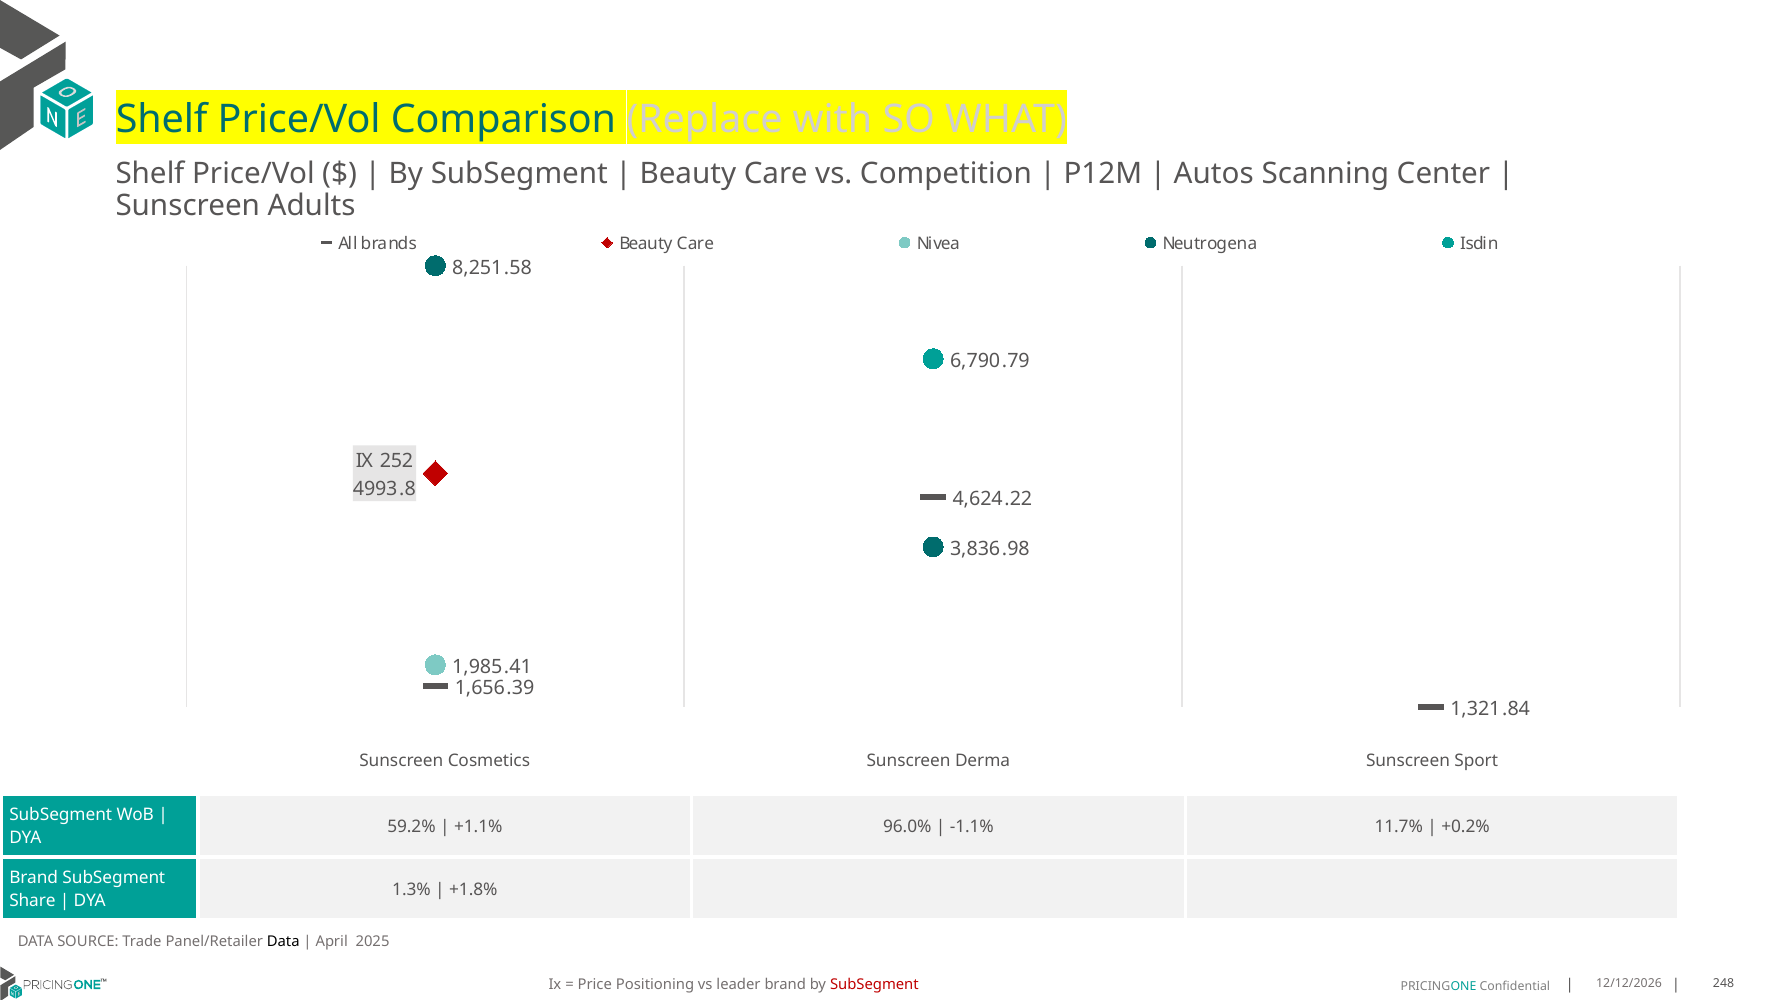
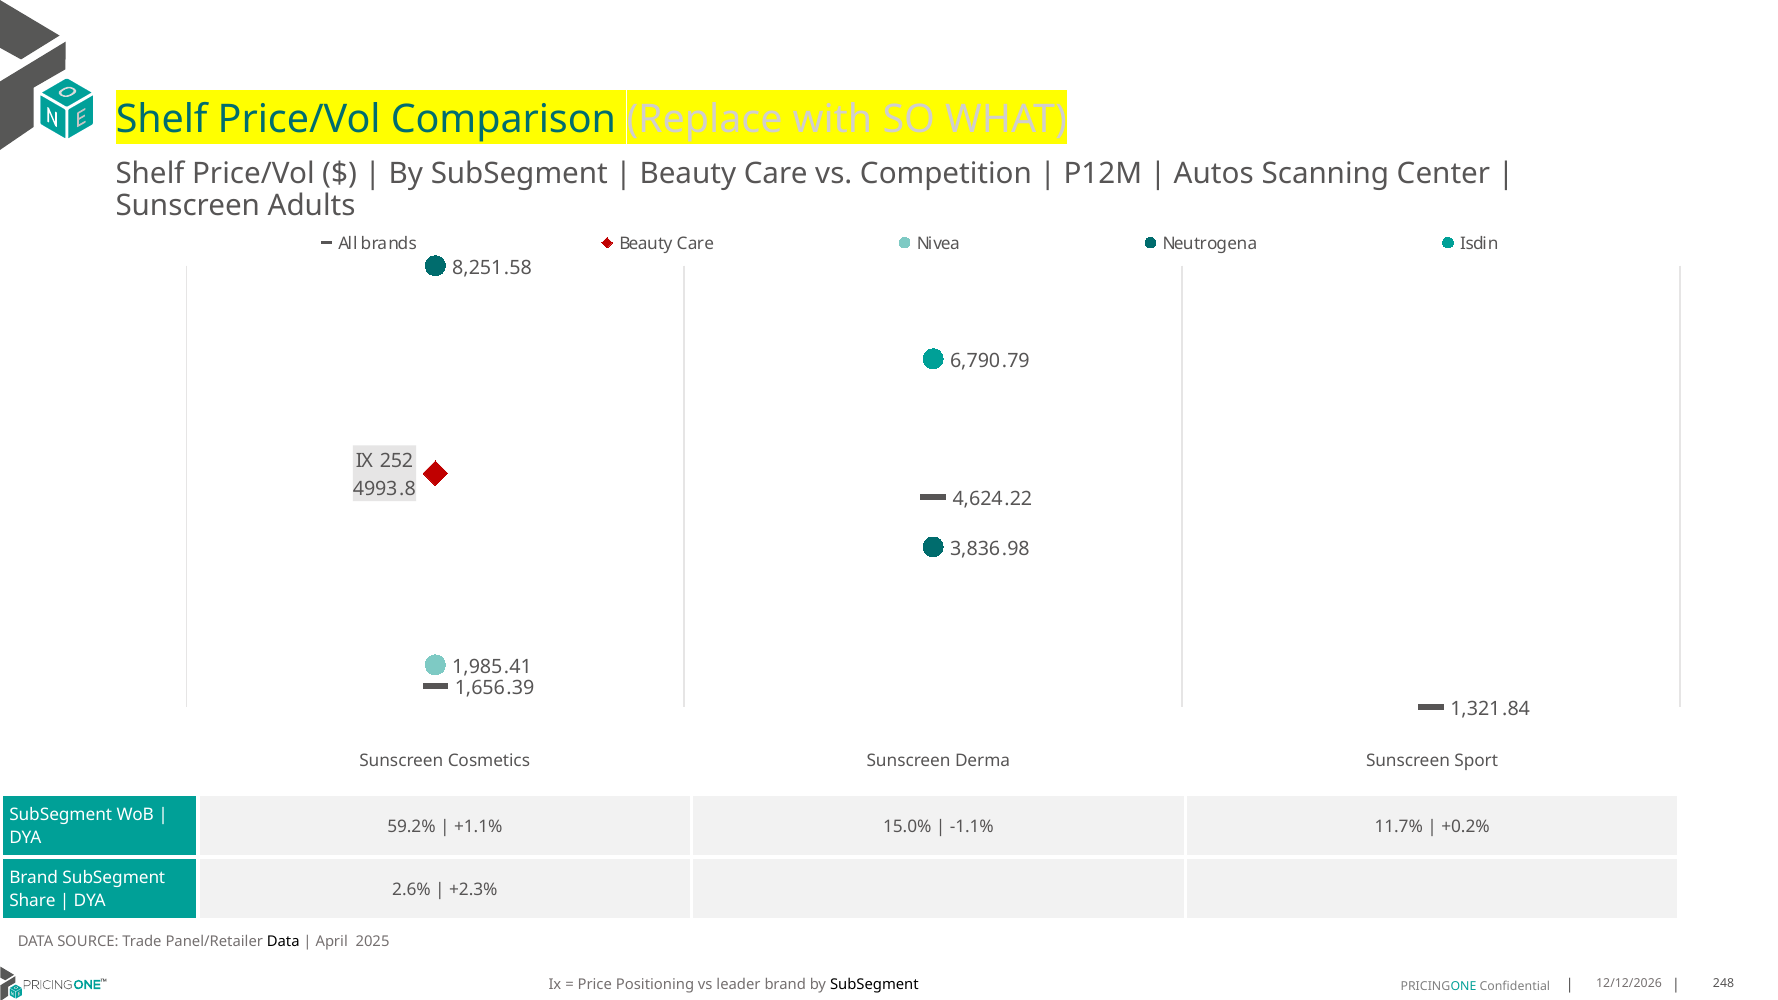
96.0%: 96.0% -> 15.0%
1.3%: 1.3% -> 2.6%
+1.8%: +1.8% -> +2.3%
SubSegment at (874, 984) colour: red -> black
